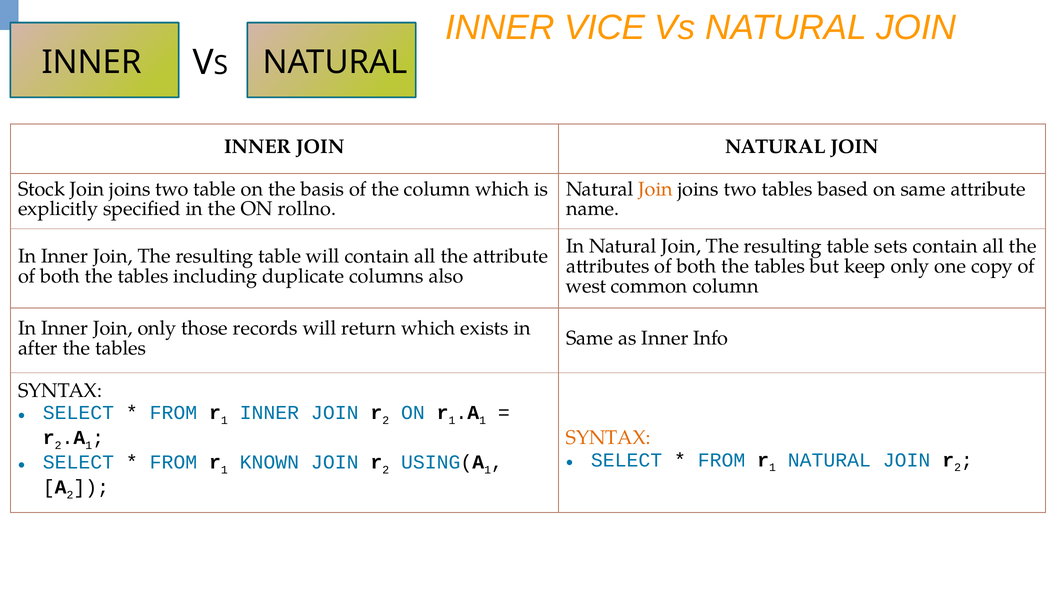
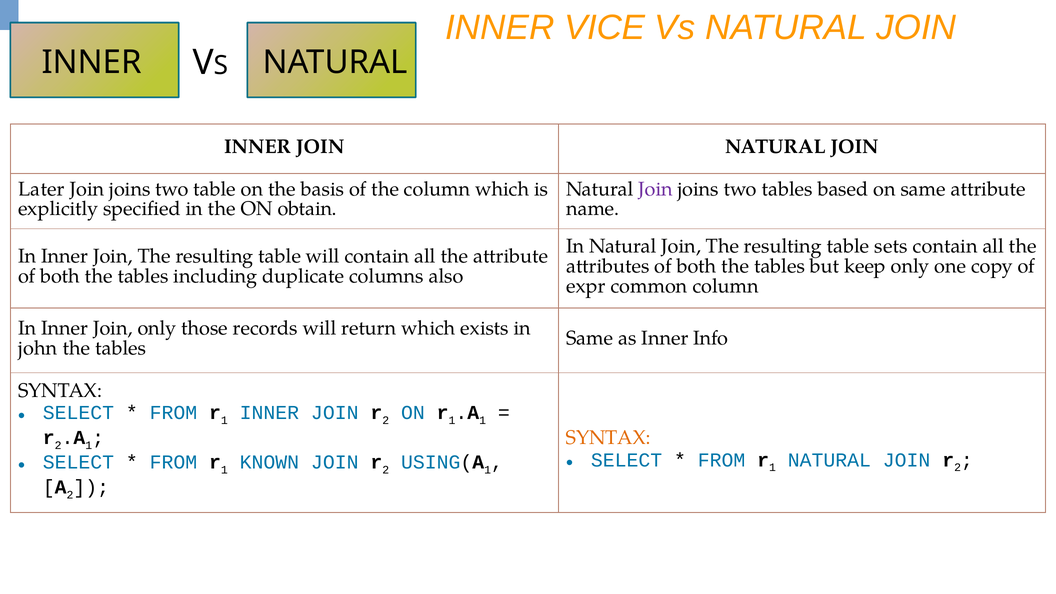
Stock: Stock -> Later
Join at (656, 189) colour: orange -> purple
rollno: rollno -> obtain
west: west -> expr
after: after -> john
